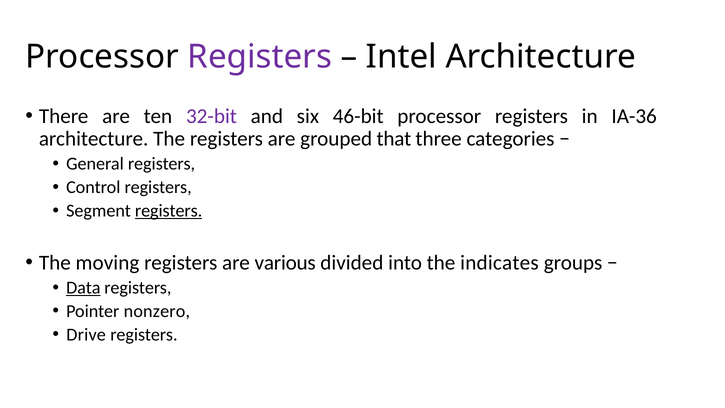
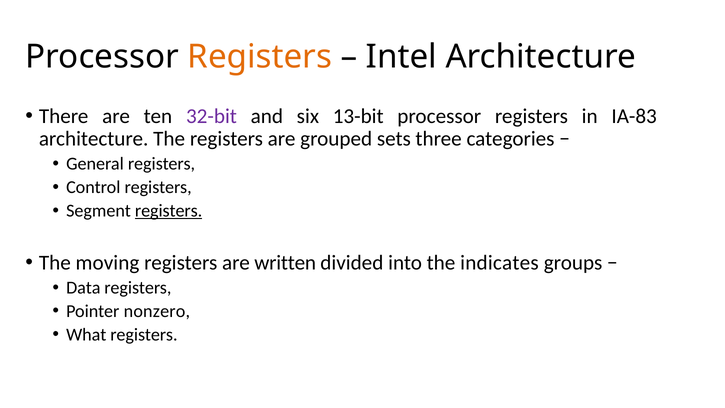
Registers at (260, 57) colour: purple -> orange
46-bit: 46-bit -> 13-bit
IA-36: IA-36 -> IA-83
that: that -> sets
various: various -> written
Data underline: present -> none
Drive: Drive -> What
